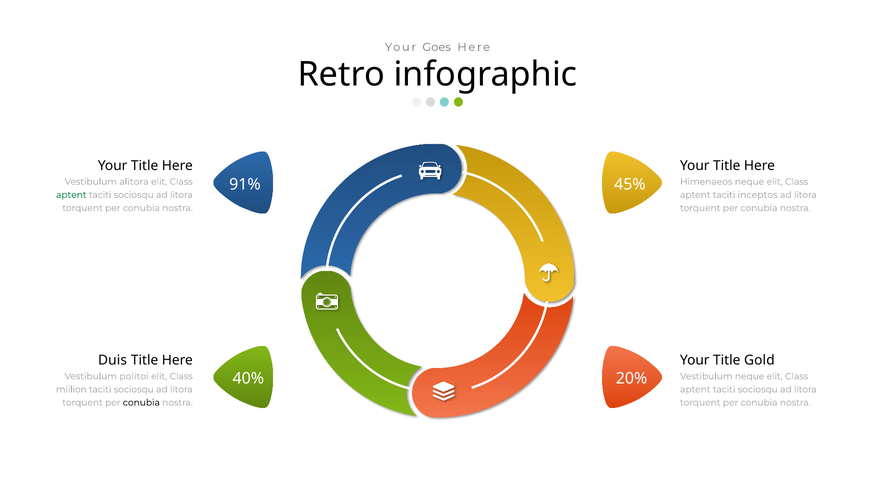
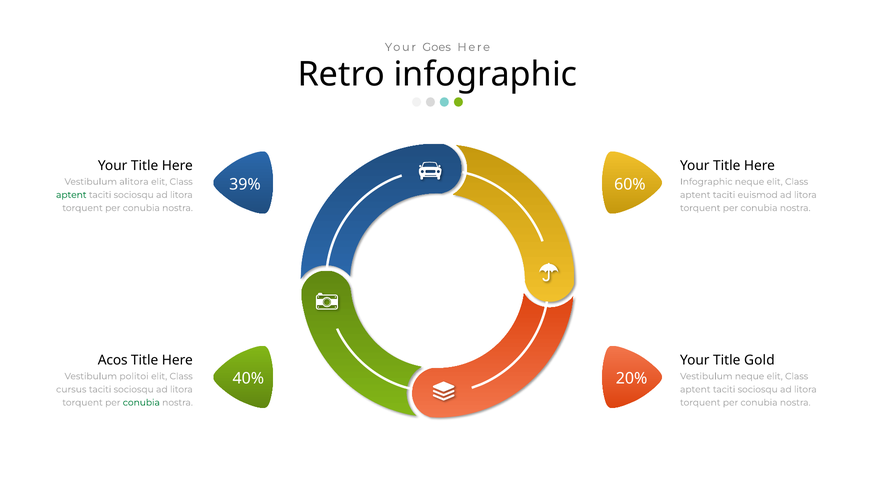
Himenaeos at (706, 182): Himenaeos -> Infographic
91%: 91% -> 39%
45%: 45% -> 60%
inceptos: inceptos -> euismod
Duis: Duis -> Acos
million: million -> cursus
conubia at (141, 403) colour: black -> green
